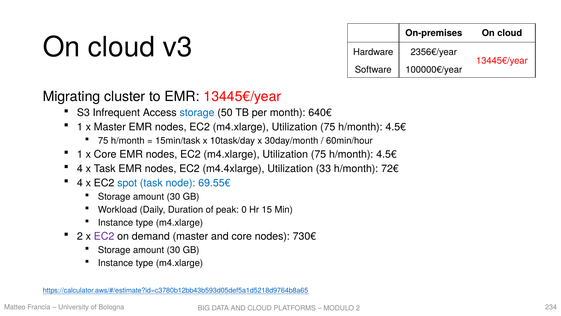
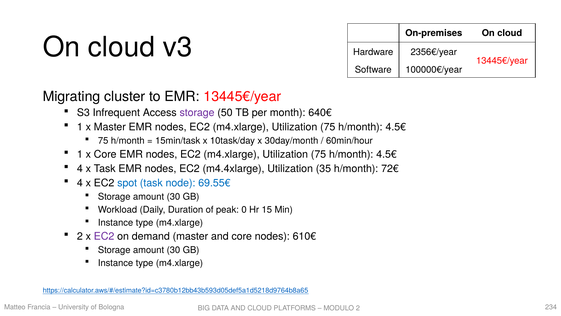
storage at (197, 113) colour: blue -> purple
33: 33 -> 35
730€: 730€ -> 610€
